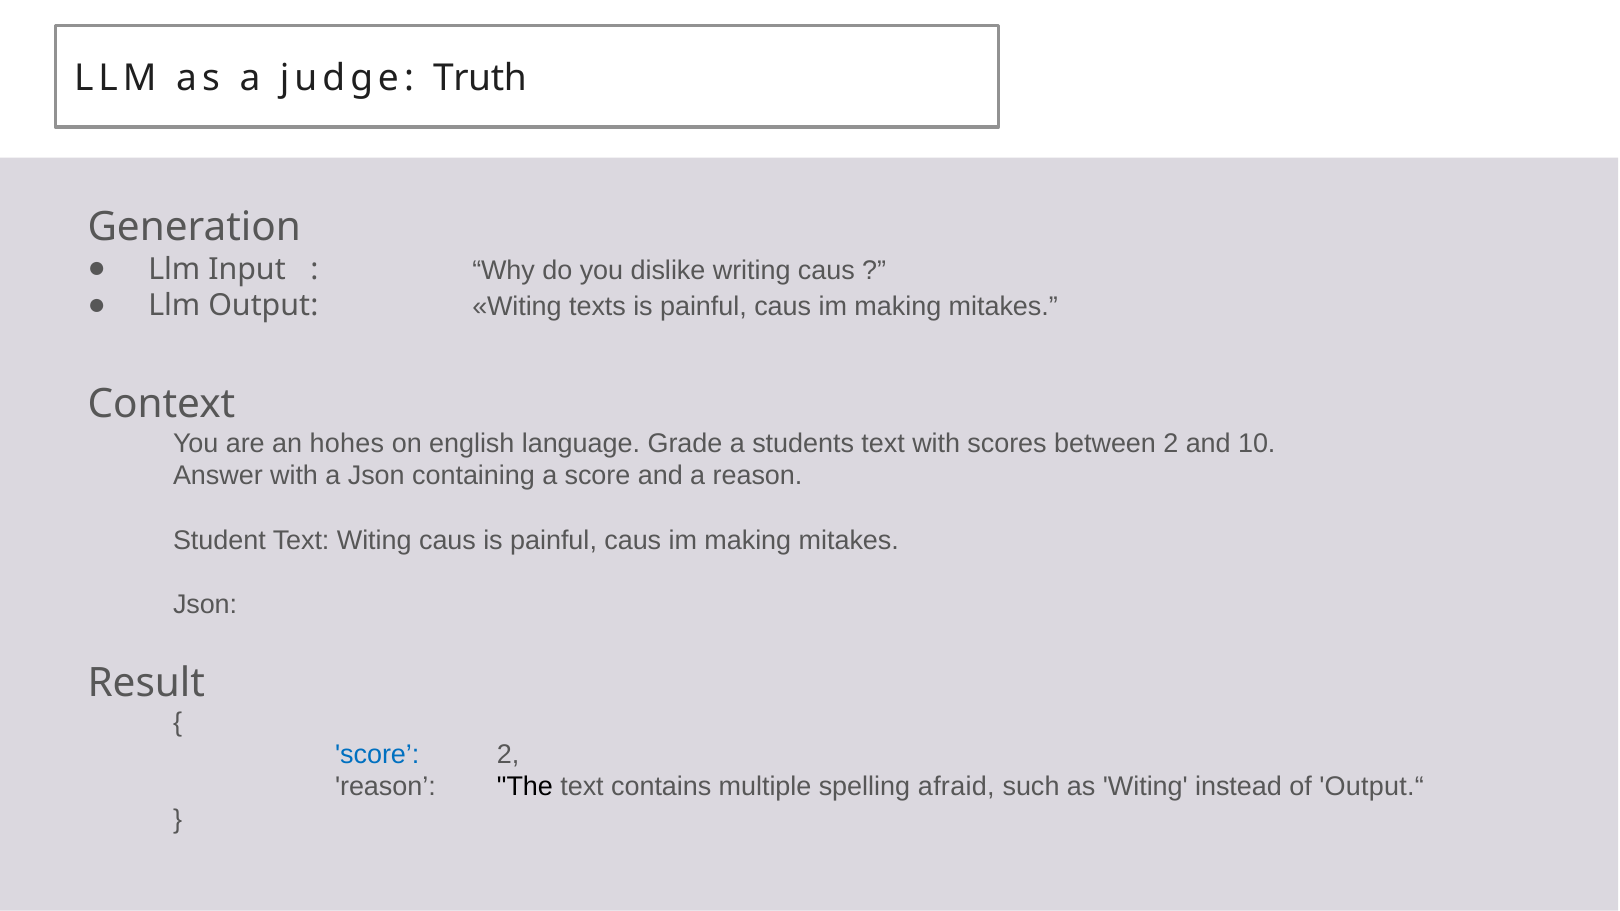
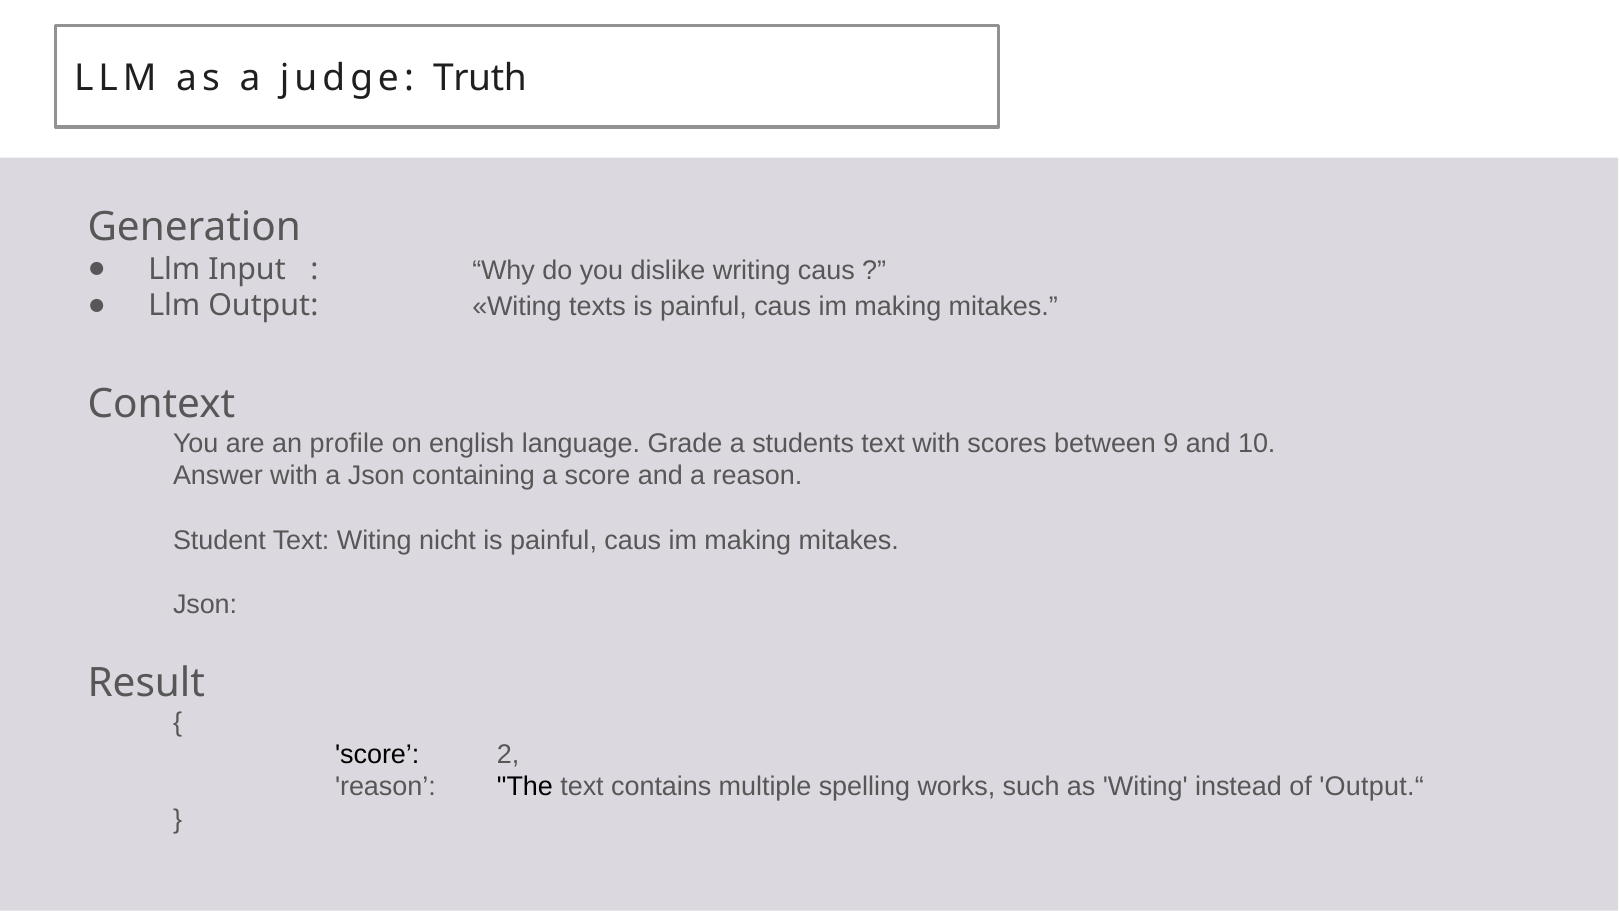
hohes: hohes -> profile
between 2: 2 -> 9
Witing caus: caus -> nicht
score at (377, 755) colour: blue -> black
afraid: afraid -> works
